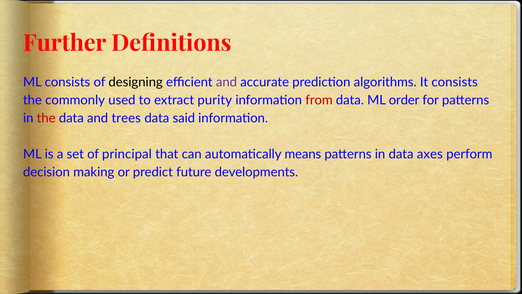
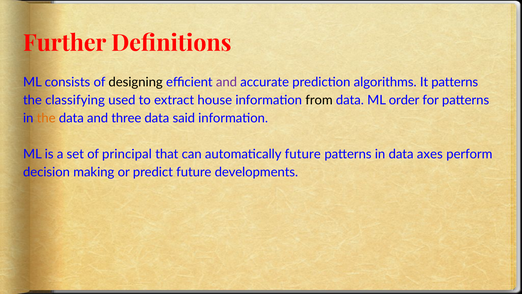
It consists: consists -> patterns
commonly: commonly -> classifying
purity: purity -> house
from colour: red -> black
the at (46, 118) colour: red -> orange
trees: trees -> three
automatically means: means -> future
